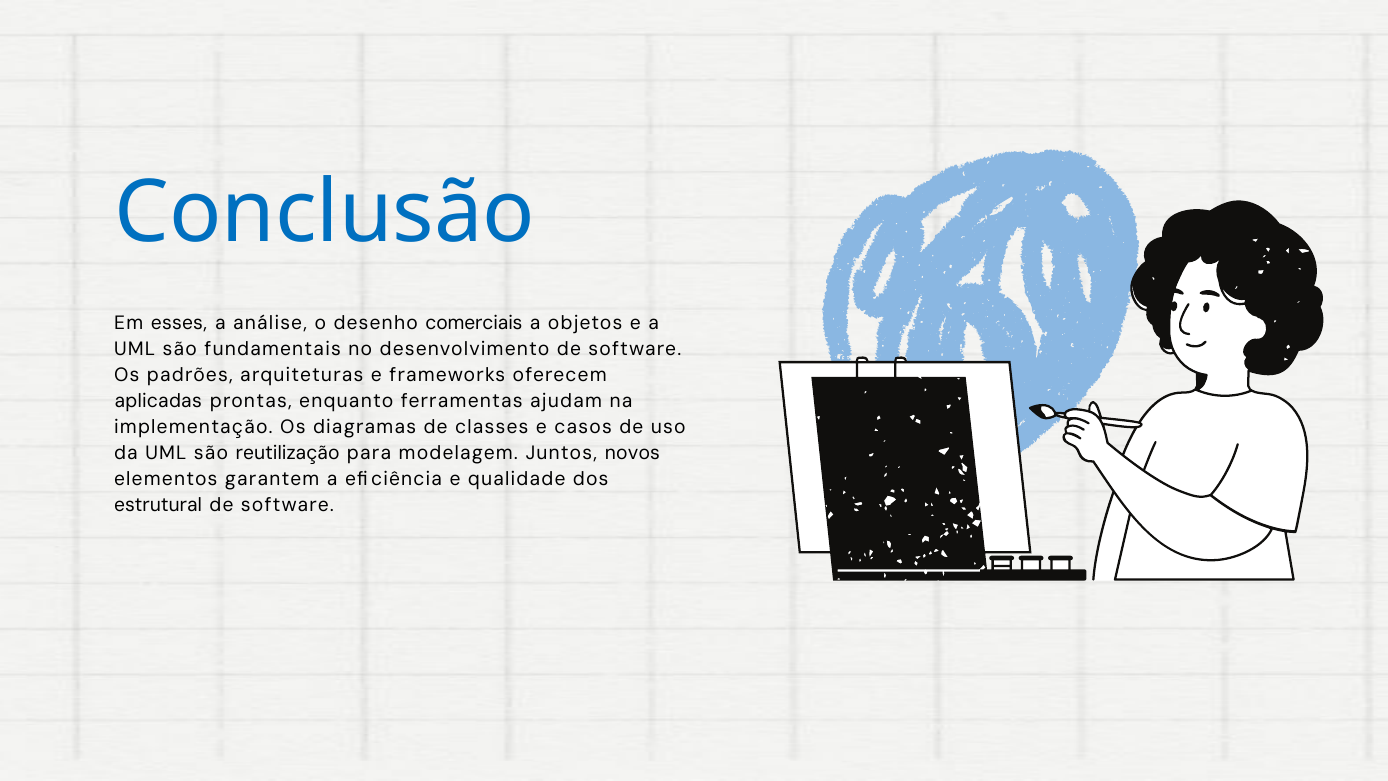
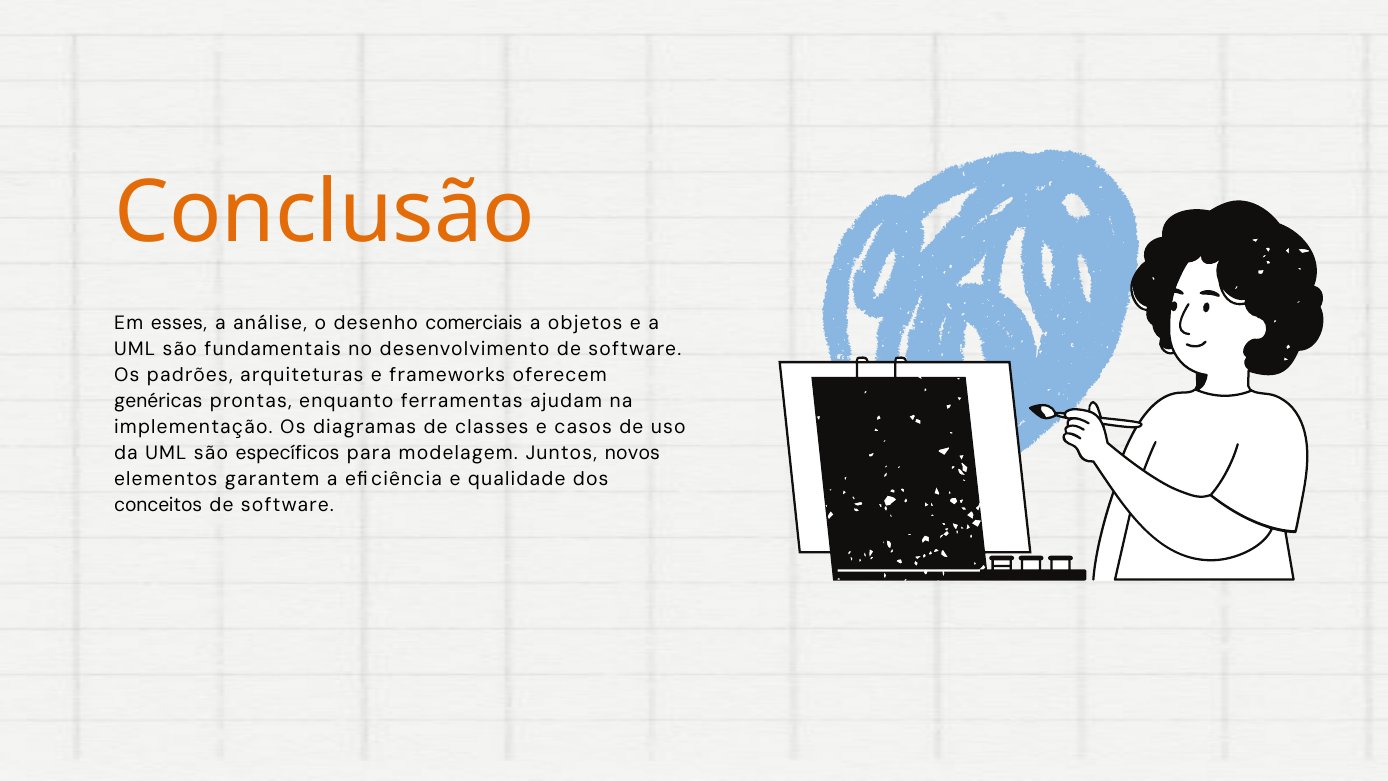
Conclusão colour: blue -> orange
aplicadas: aplicadas -> genéricas
reutilização: reutilização -> específicos
estrutural: estrutural -> conceitos
